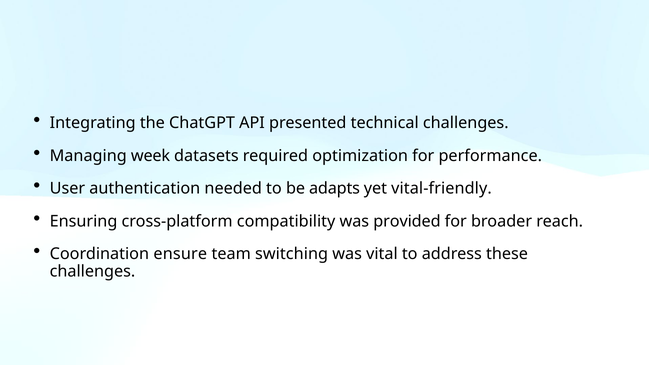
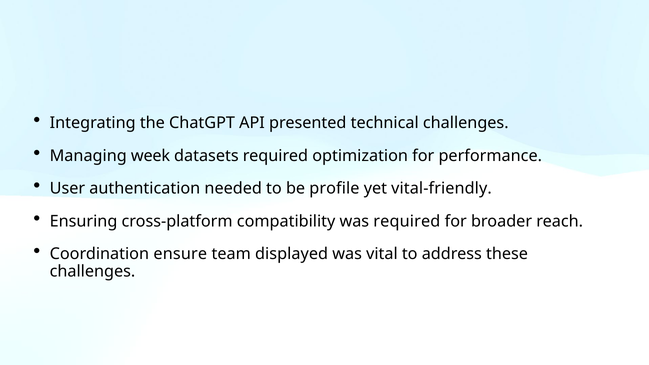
adapts: adapts -> profile
was provided: provided -> required
switching: switching -> displayed
